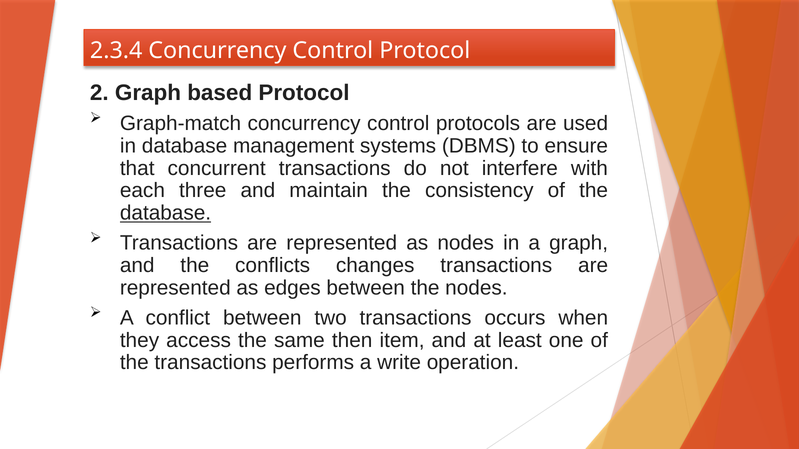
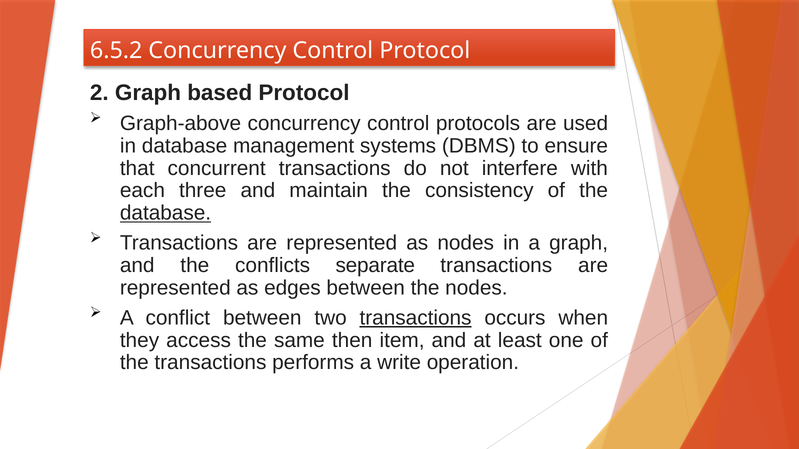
2.3.4: 2.3.4 -> 6.5.2
Graph-match: Graph-match -> Graph-above
changes: changes -> separate
transactions at (416, 318) underline: none -> present
